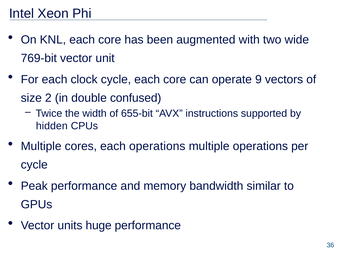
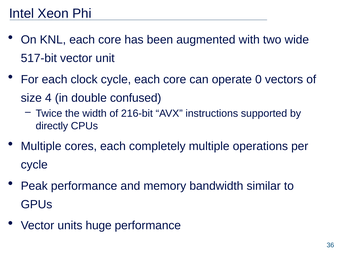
769-bit: 769-bit -> 517-bit
9: 9 -> 0
2: 2 -> 4
655-bit: 655-bit -> 216-bit
hidden: hidden -> directly
each operations: operations -> completely
